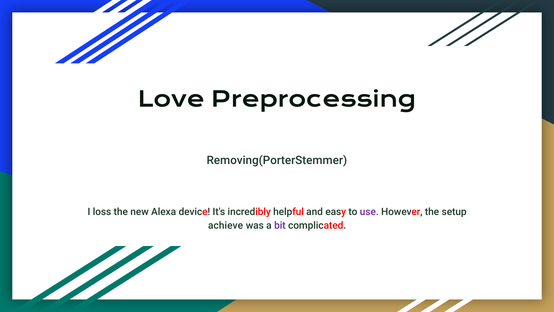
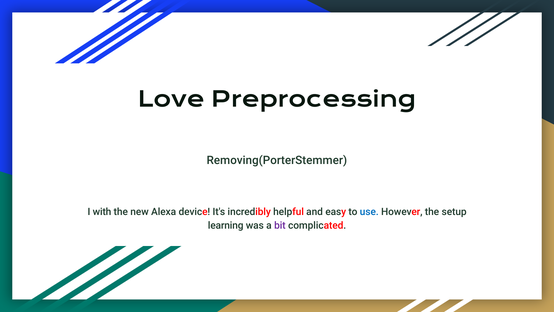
loss: loss -> with
use colour: purple -> blue
achieve: achieve -> learning
